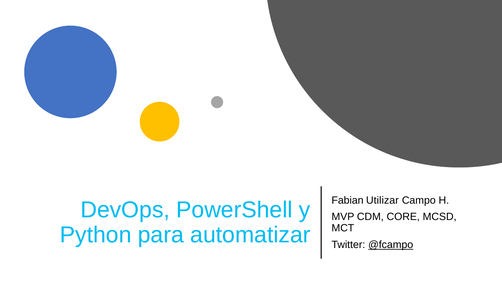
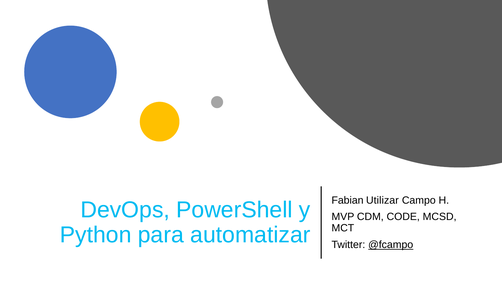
CORE: CORE -> CODE
